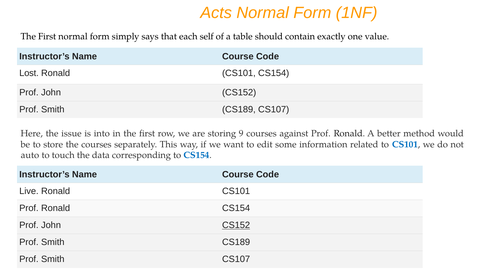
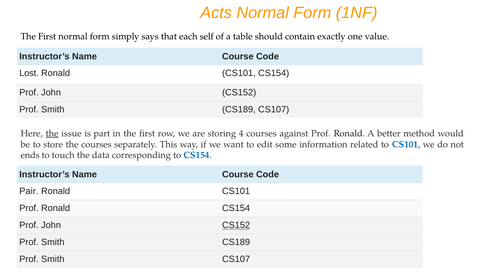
the at (52, 134) underline: none -> present
into: into -> part
9: 9 -> 4
auto: auto -> ends
Live: Live -> Pair
